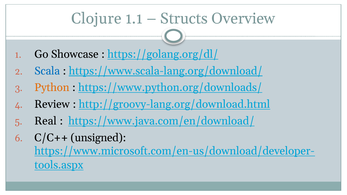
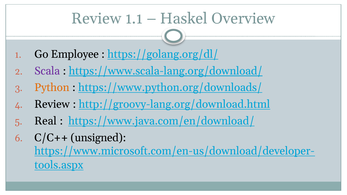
Clojure at (96, 19): Clojure -> Review
Structs: Structs -> Haskel
Showcase: Showcase -> Employee
Scala colour: blue -> purple
